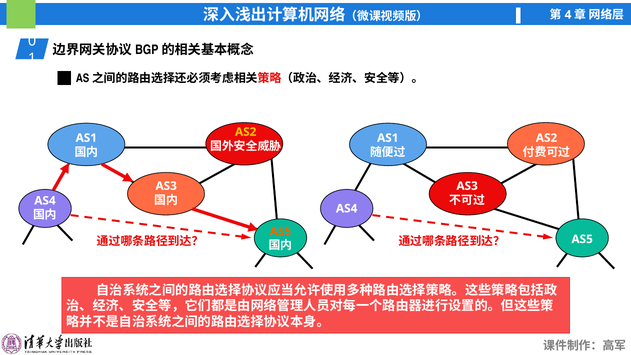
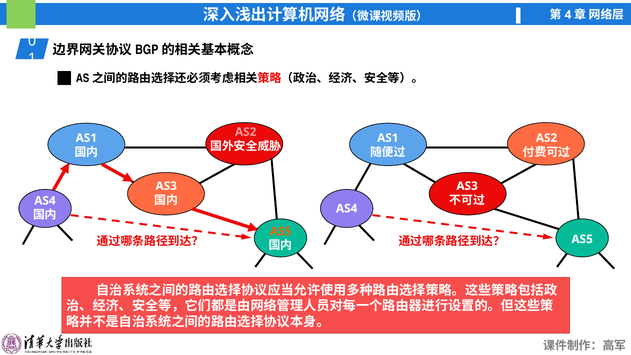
AS2 at (246, 132) colour: yellow -> pink
